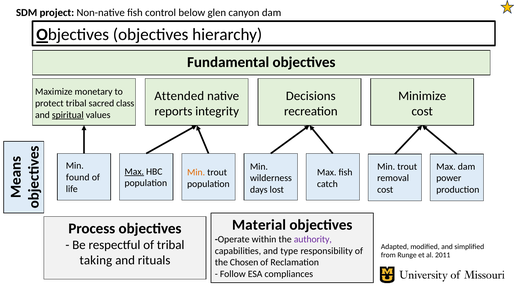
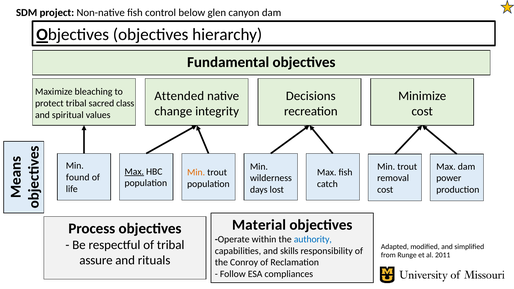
monetary: monetary -> bleaching
reports: reports -> change
spiritual underline: present -> none
authority colour: purple -> blue
type: type -> skills
taking: taking -> assure
Chosen: Chosen -> Conroy
